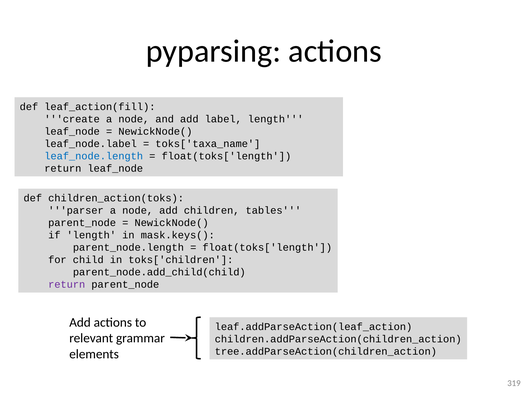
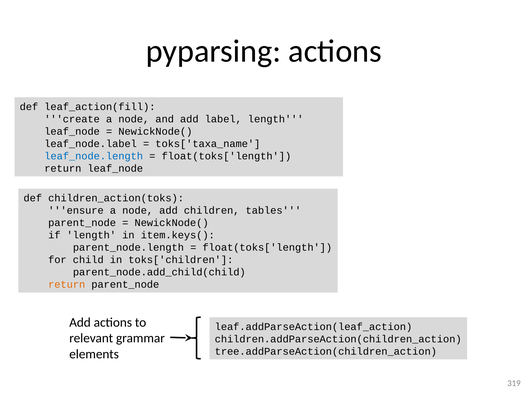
parser: parser -> ensure
mask.keys(: mask.keys( -> item.keys(
return at (67, 285) colour: purple -> orange
